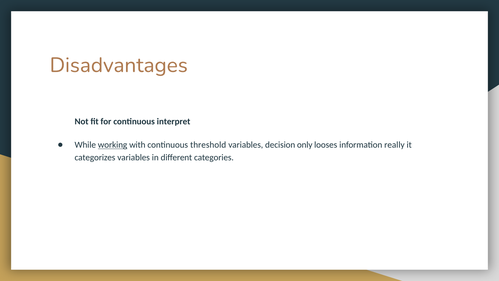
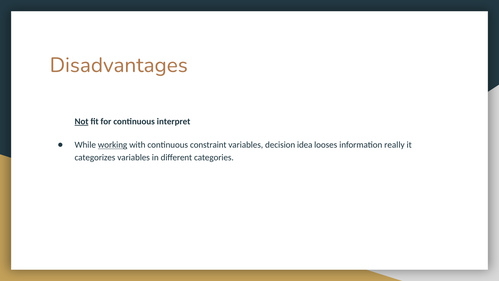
Not underline: none -> present
threshold: threshold -> constraint
only: only -> idea
